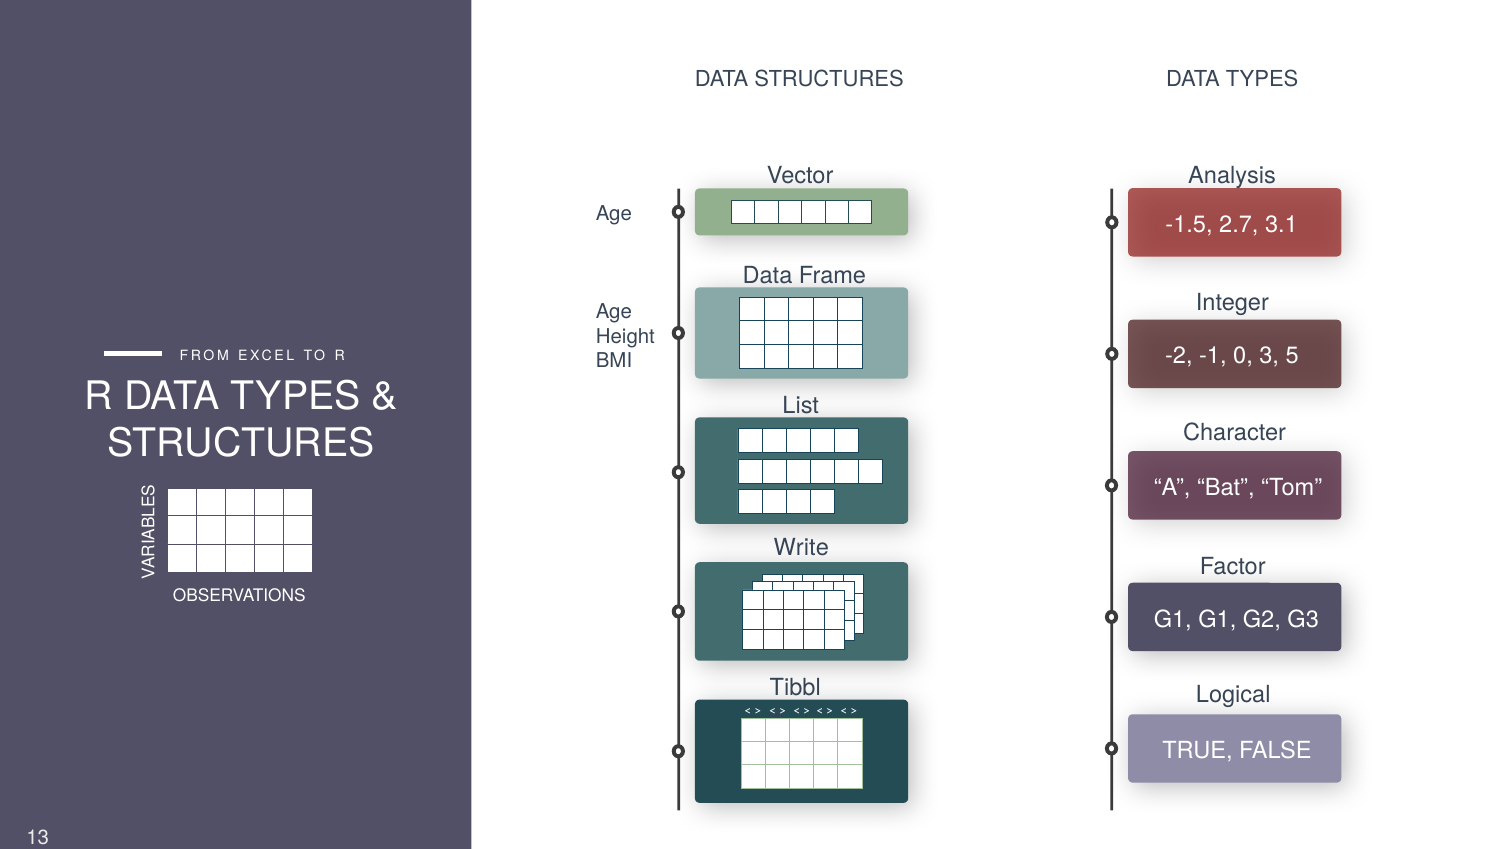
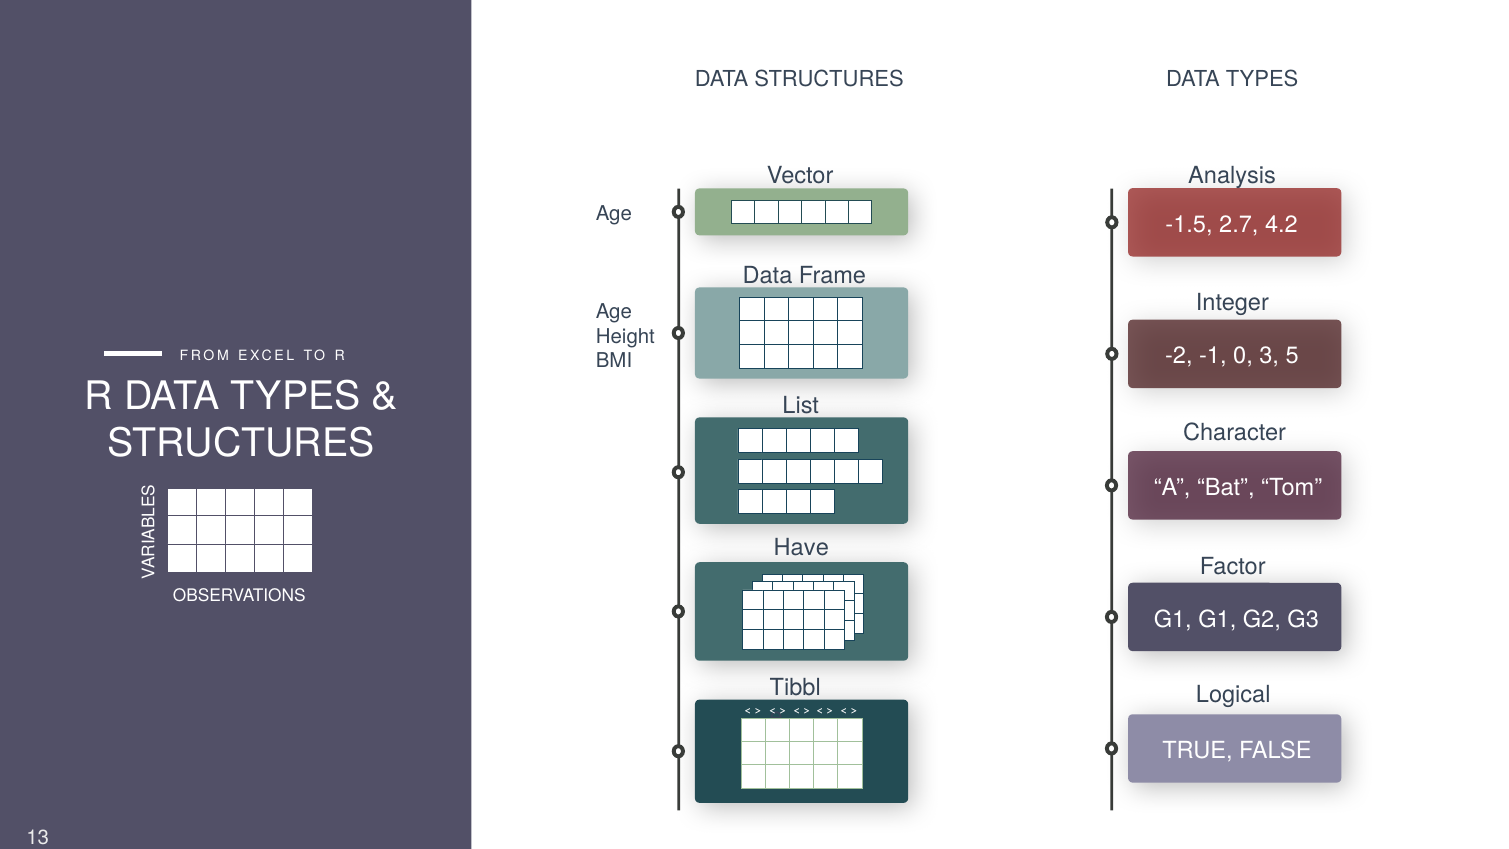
3.1: 3.1 -> 4.2
Write: Write -> Have
